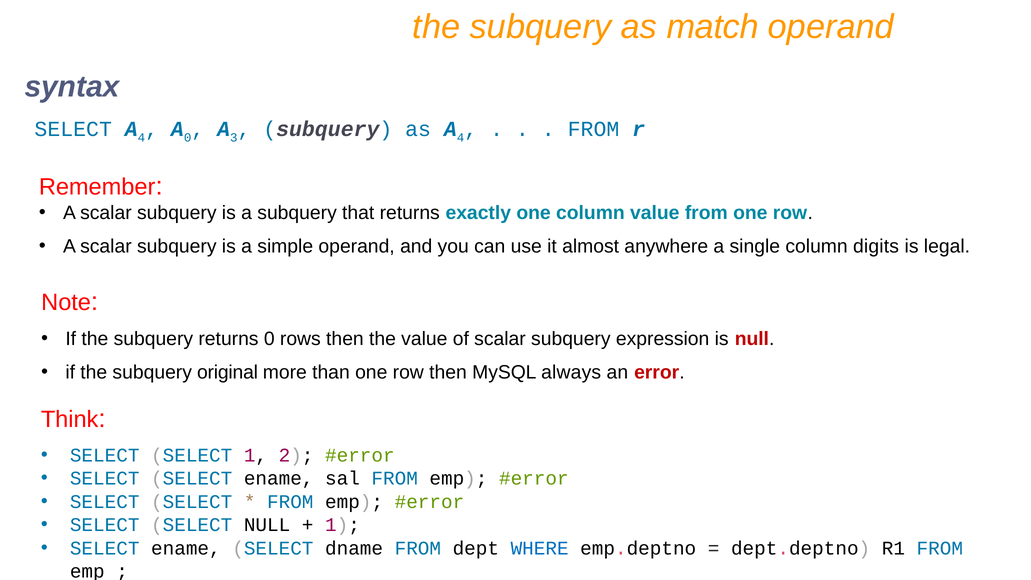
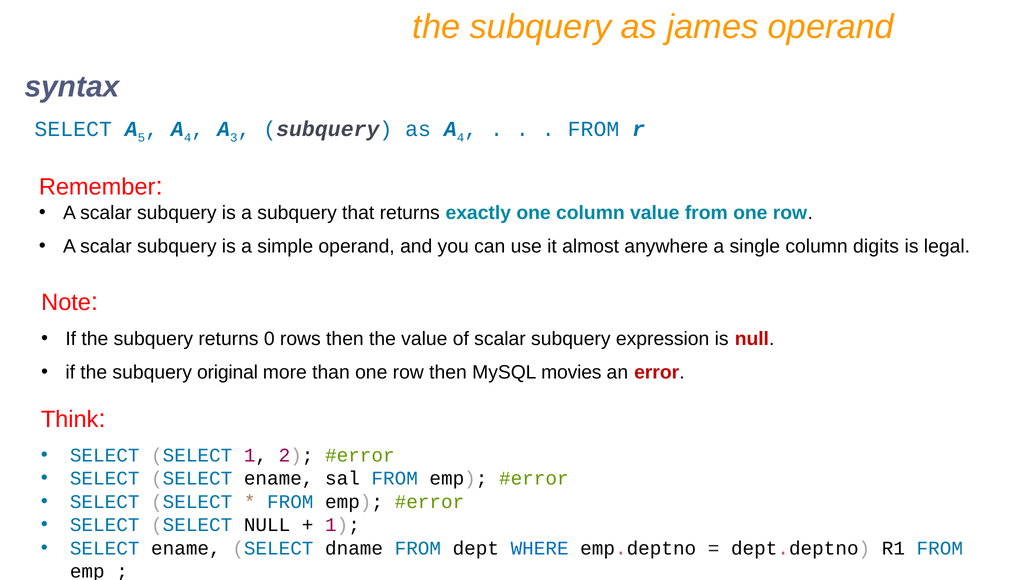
match: match -> james
SELECT A 4: 4 -> 5
0 at (188, 138): 0 -> 4
always: always -> movies
